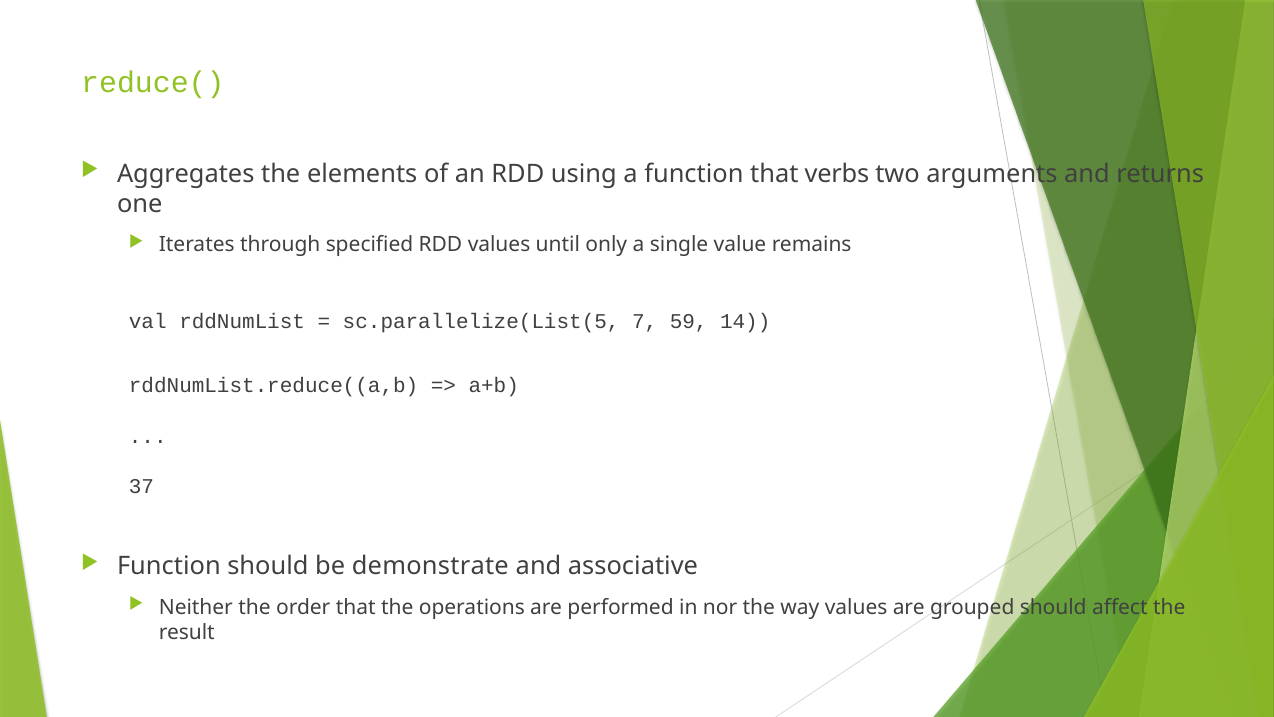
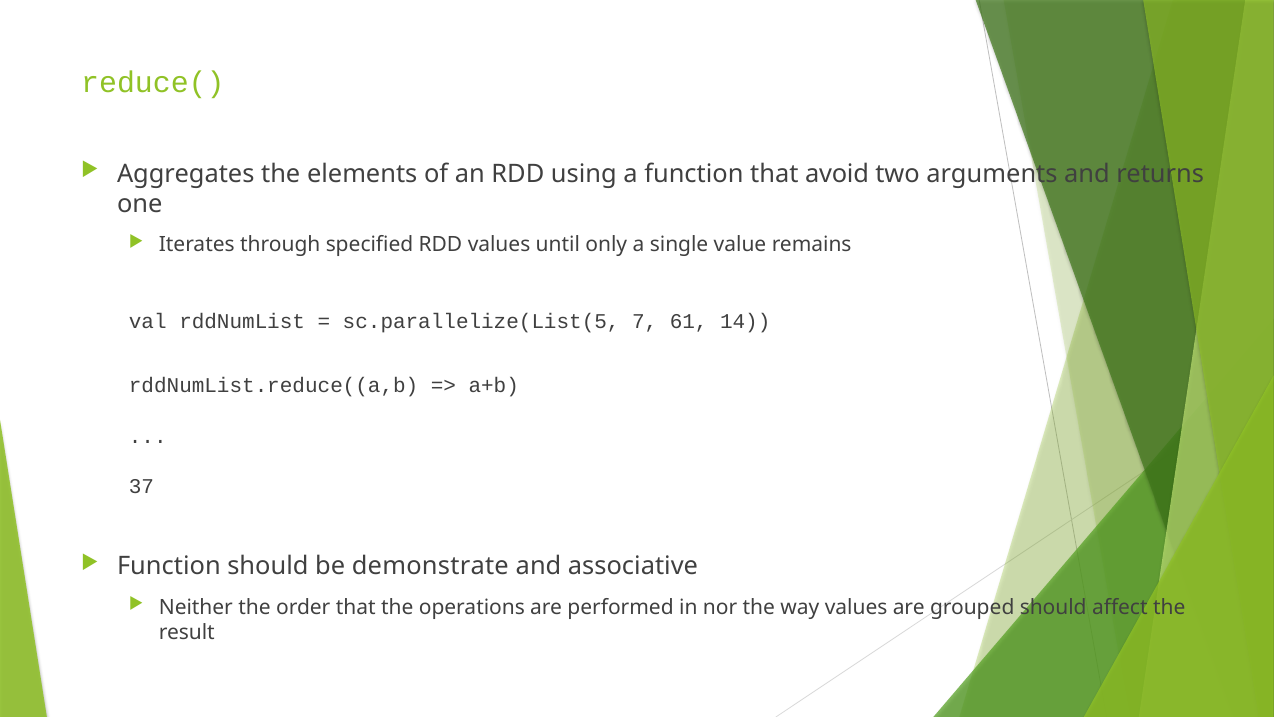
verbs: verbs -> avoid
59: 59 -> 61
